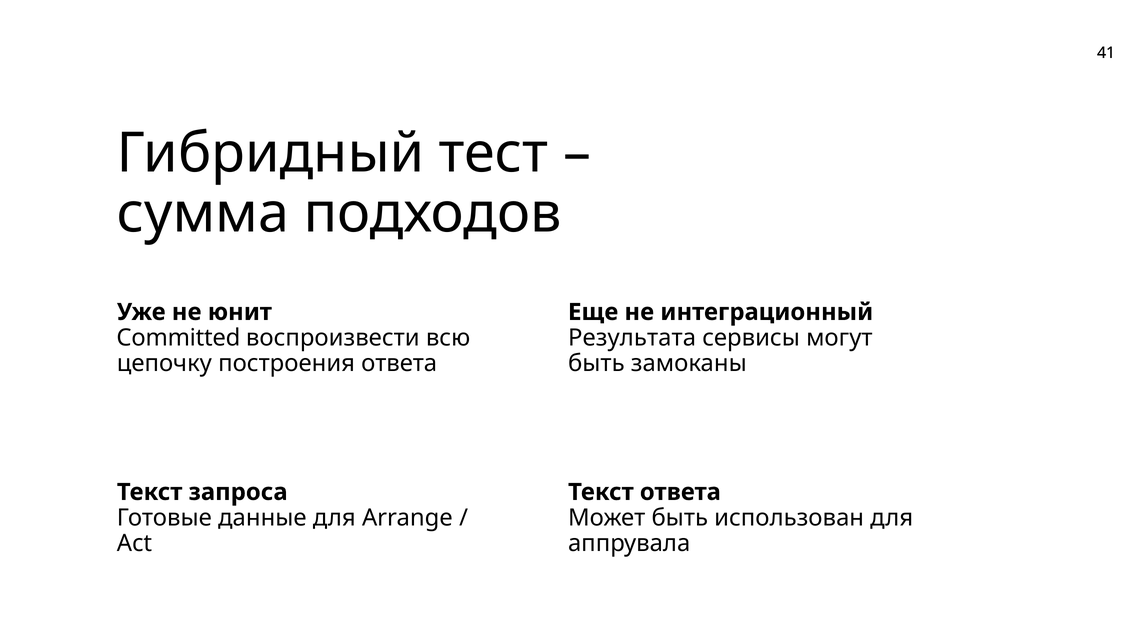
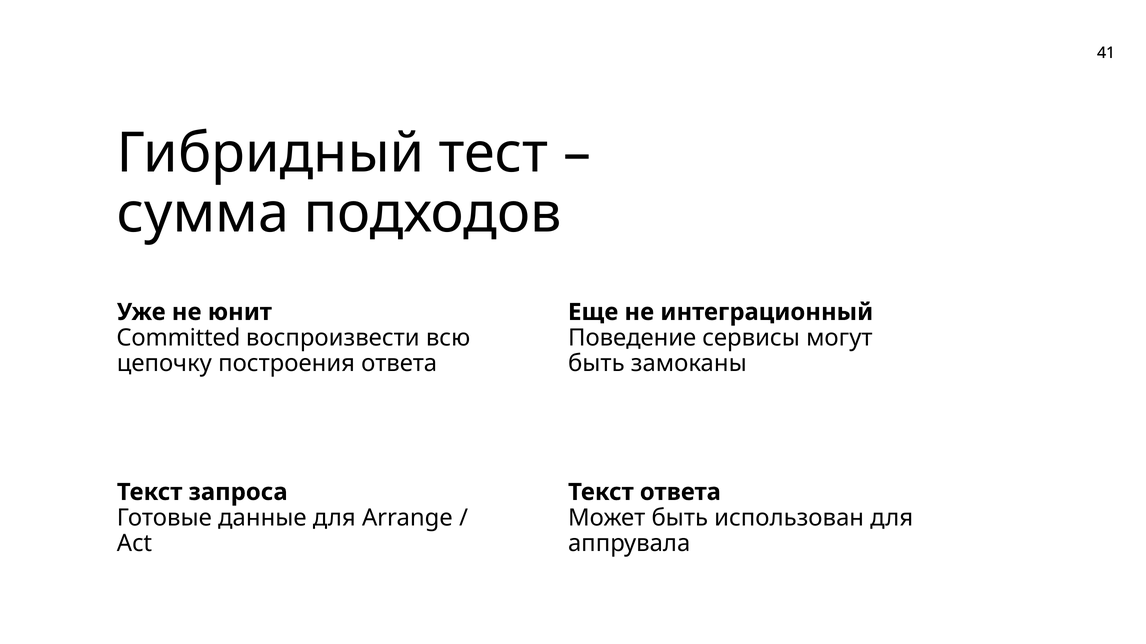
Результата: Результата -> Поведение
